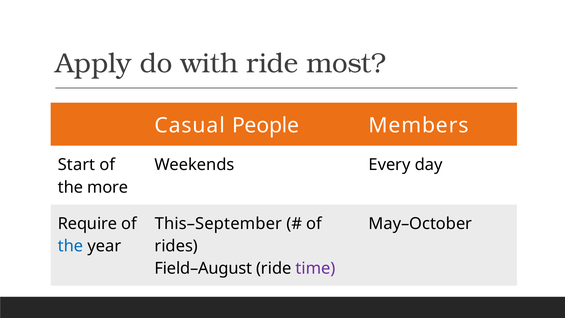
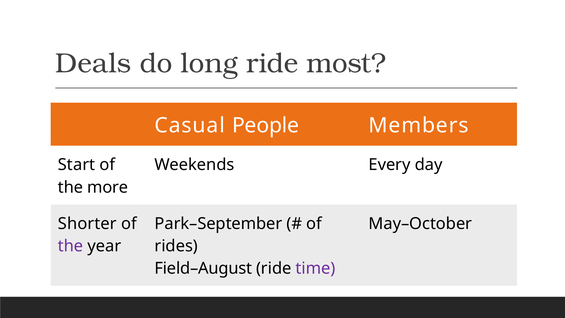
Apply: Apply -> Deals
with: with -> long
Require: Require -> Shorter
This–September: This–September -> Park–September
the at (71, 246) colour: blue -> purple
